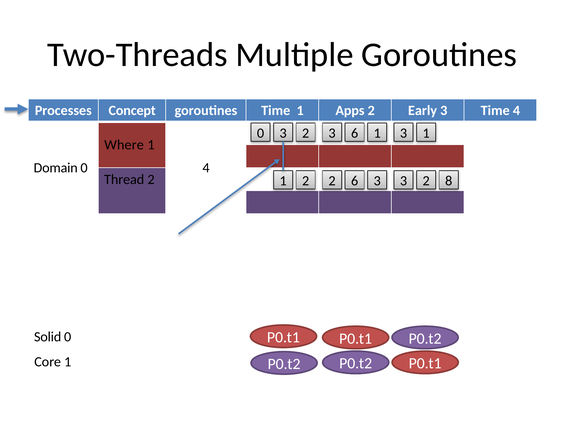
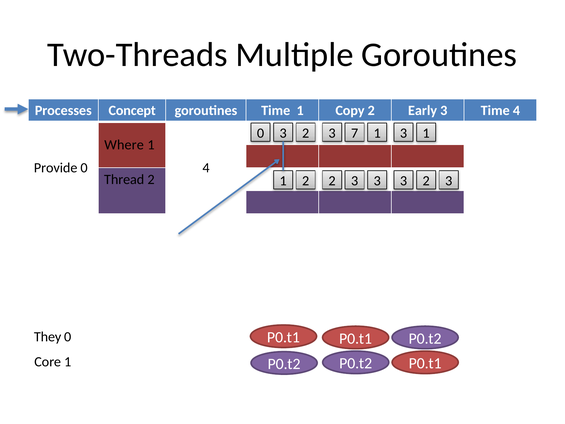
Apps: Apps -> Copy
3 6: 6 -> 7
Domain: Domain -> Provide
2 2 6: 6 -> 3
3 3 2 8: 8 -> 3
Solid: Solid -> They
